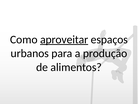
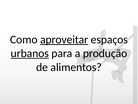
urbanos underline: none -> present
